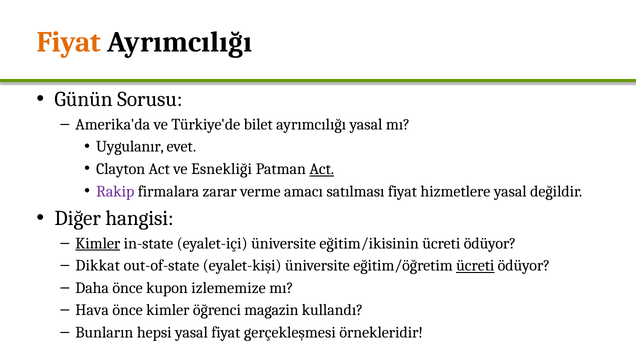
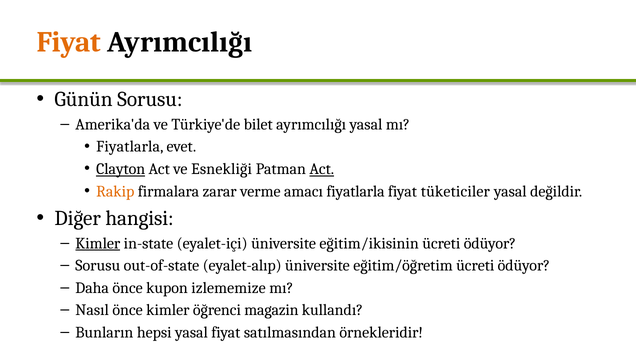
Uygulanır at (130, 147): Uygulanır -> Fiyatlarla
Clayton underline: none -> present
Rakip colour: purple -> orange
amacı satılması: satılması -> fiyatlarla
hizmetlere: hizmetlere -> tüketiciler
Dikkat at (98, 265): Dikkat -> Sorusu
eyalet-kişi: eyalet-kişi -> eyalet-alıp
ücreti at (475, 265) underline: present -> none
Hava: Hava -> Nasıl
gerçekleşmesi: gerçekleşmesi -> satılmasından
